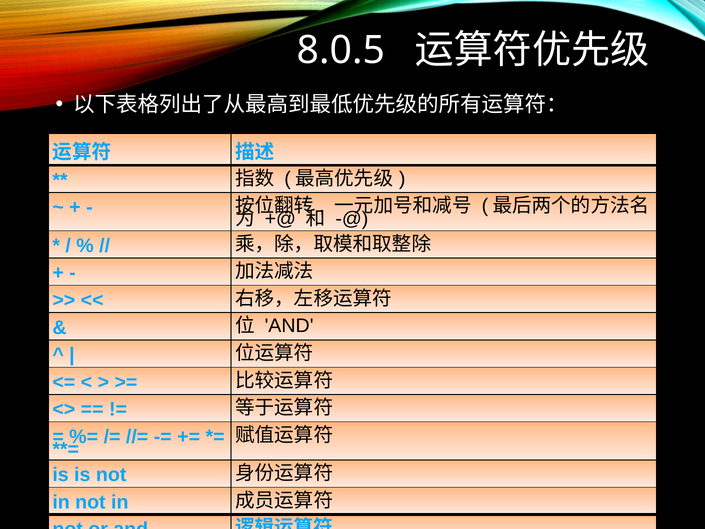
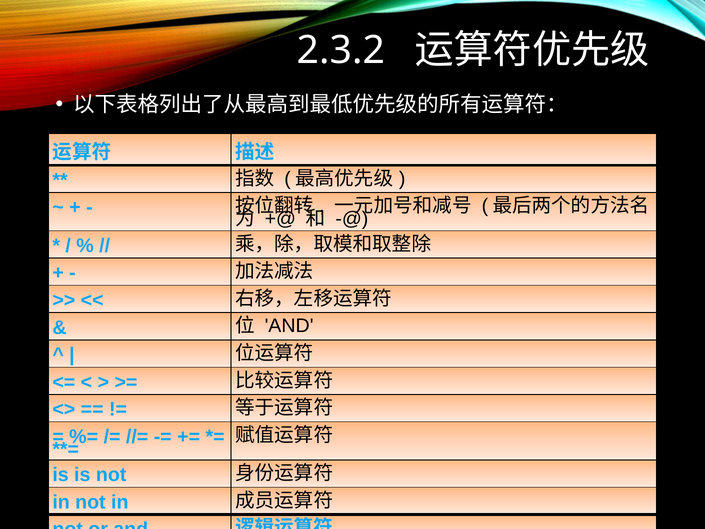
8.0.5: 8.0.5 -> 2.3.2
